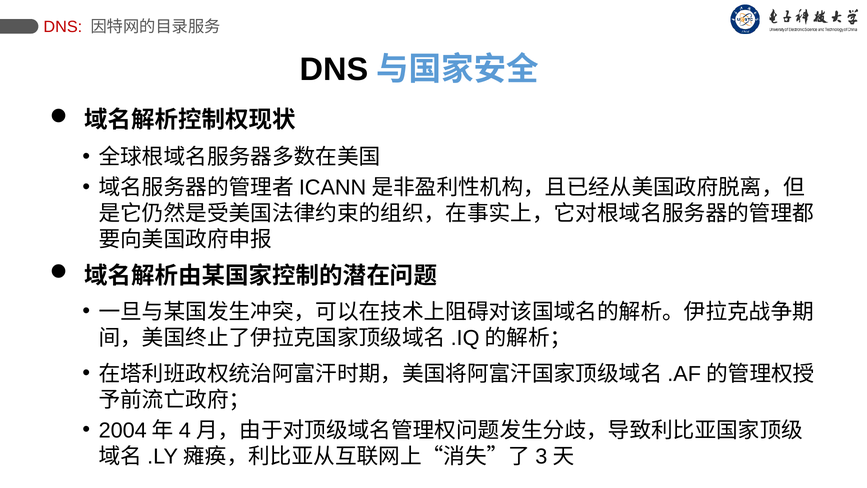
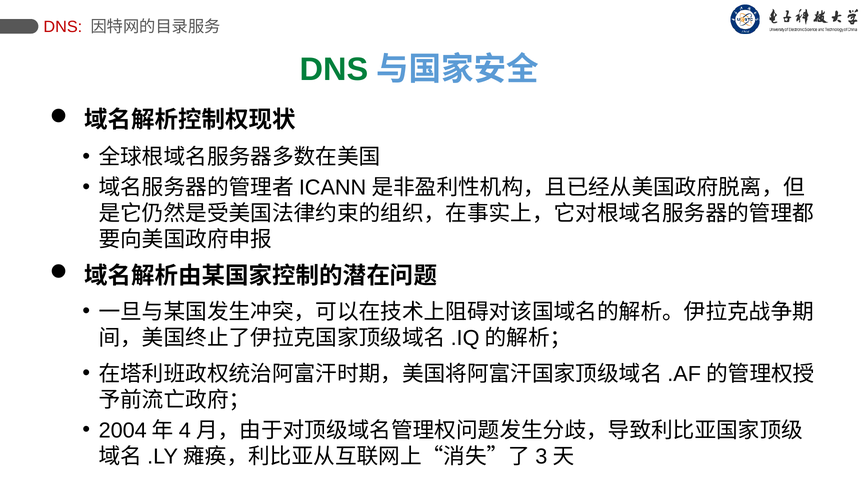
DNS at (334, 70) colour: black -> green
